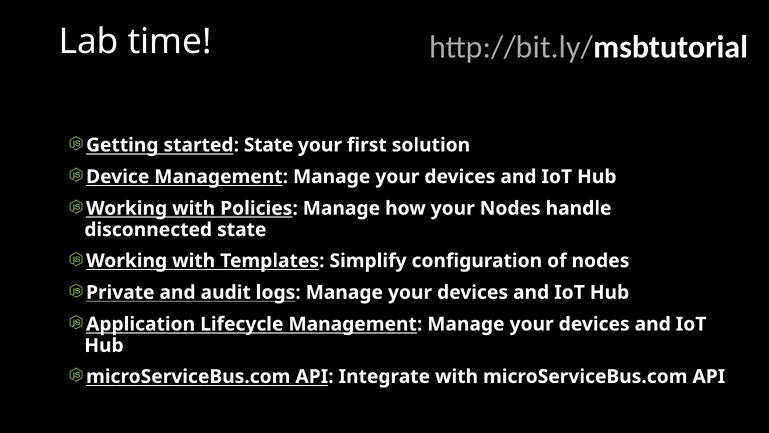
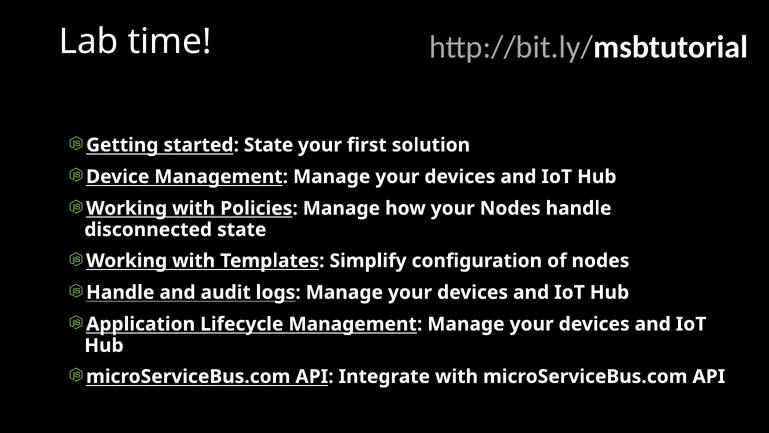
Private at (120, 292): Private -> Handle
